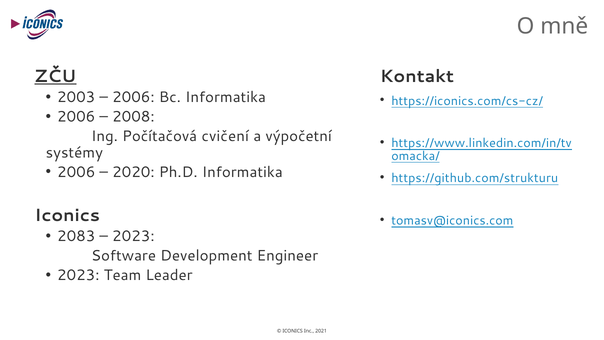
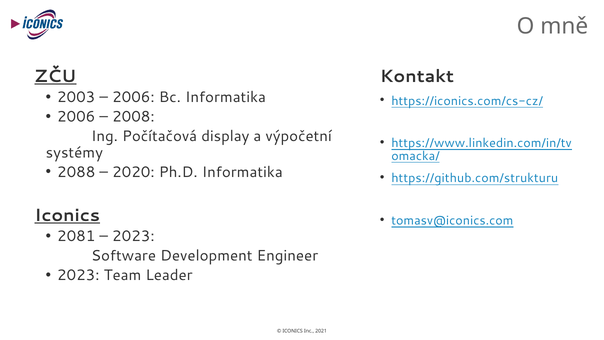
cvičení: cvičení -> display
2006 at (76, 172): 2006 -> 2088
Iconics at (67, 215) underline: none -> present
2083: 2083 -> 2081
